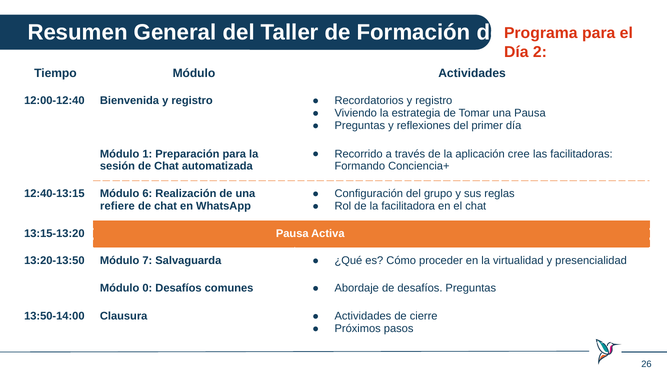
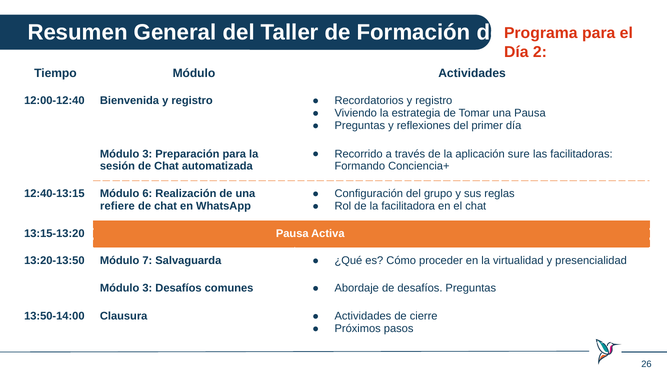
cree: cree -> sure
1 at (147, 154): 1 -> 3
0 at (147, 288): 0 -> 3
